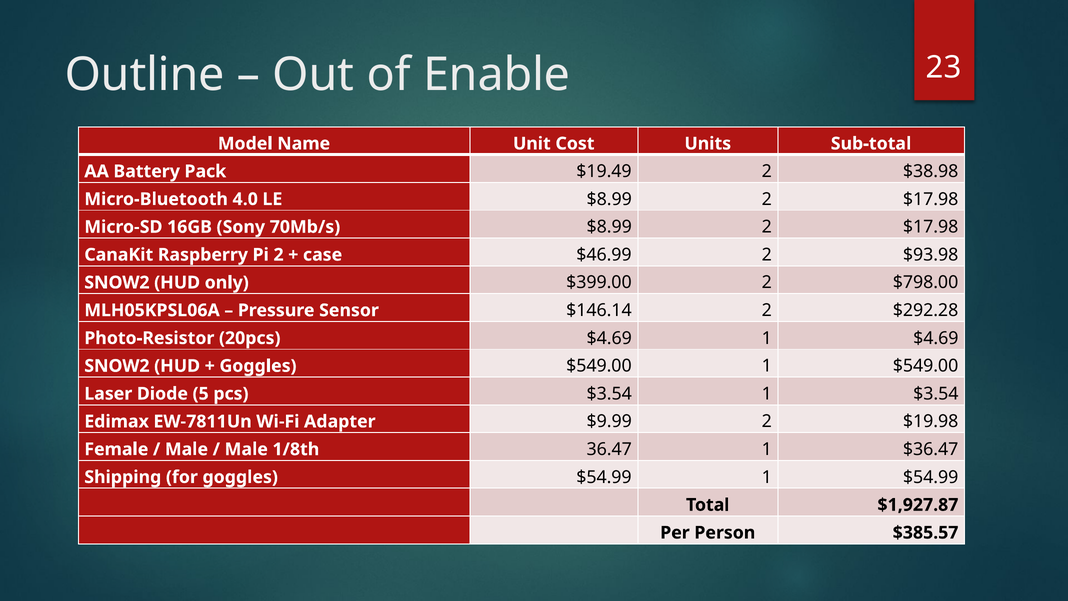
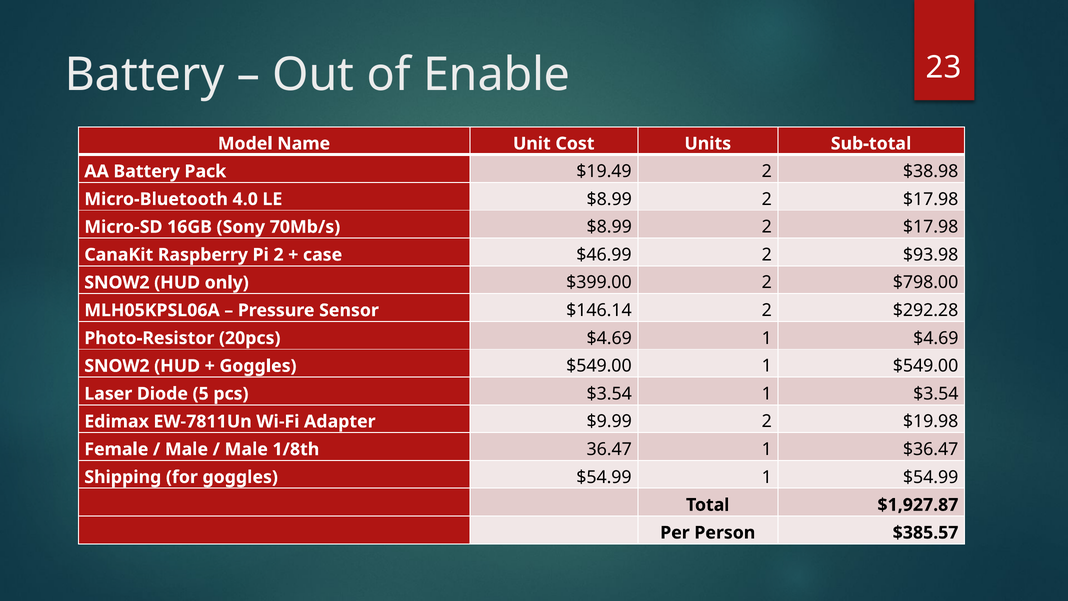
Outline at (145, 75): Outline -> Battery
